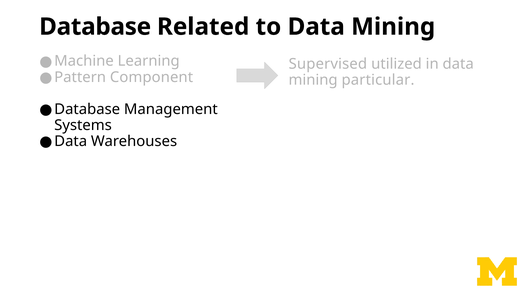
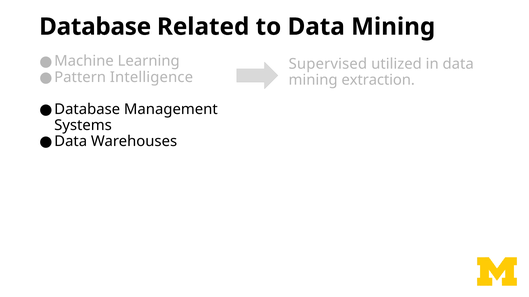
Component: Component -> Intelligence
particular: particular -> extraction
